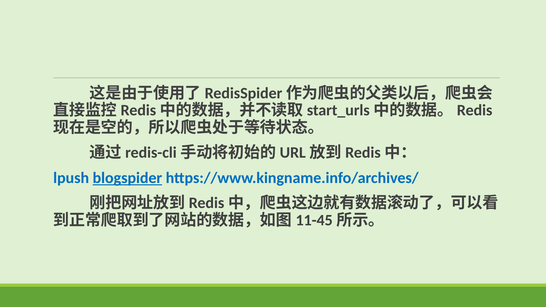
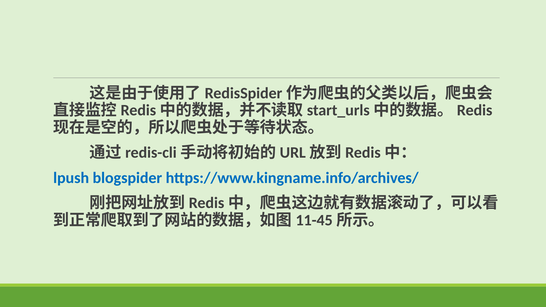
blogspider underline: present -> none
